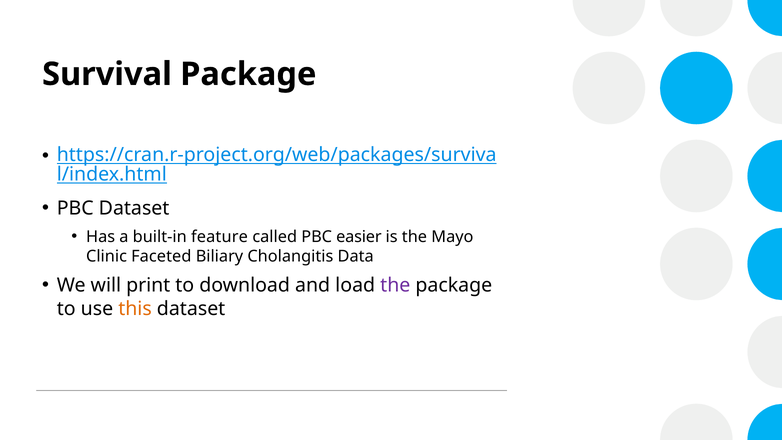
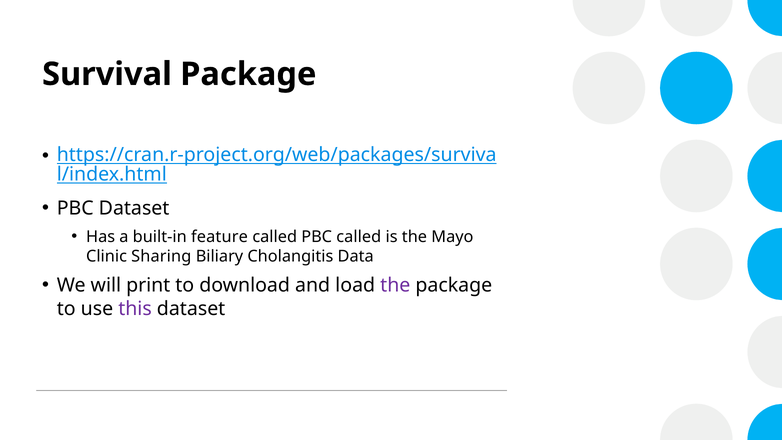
PBC easier: easier -> called
Faceted: Faceted -> Sharing
this colour: orange -> purple
